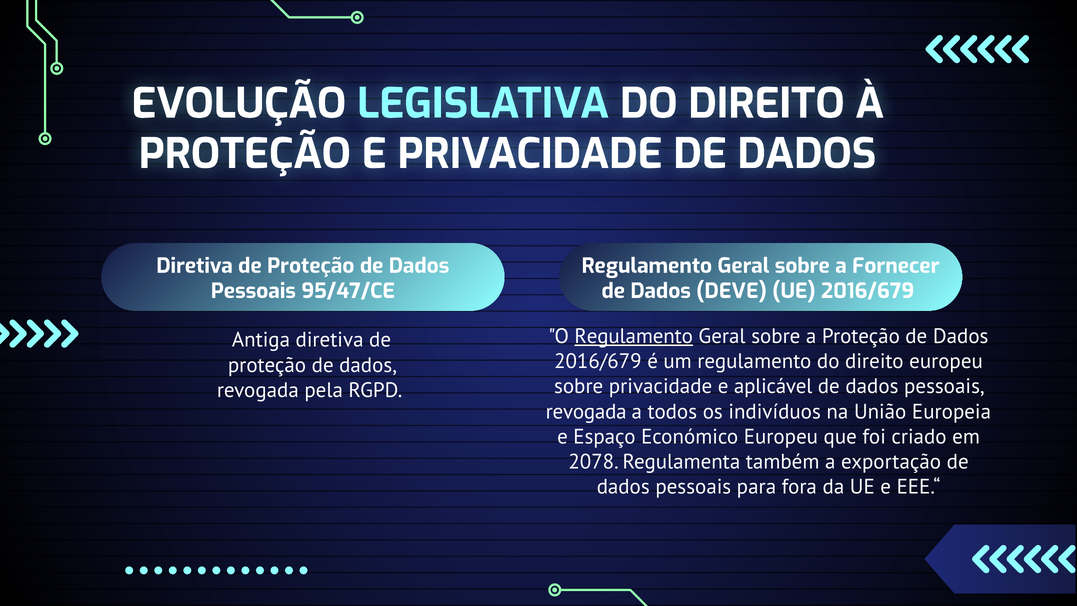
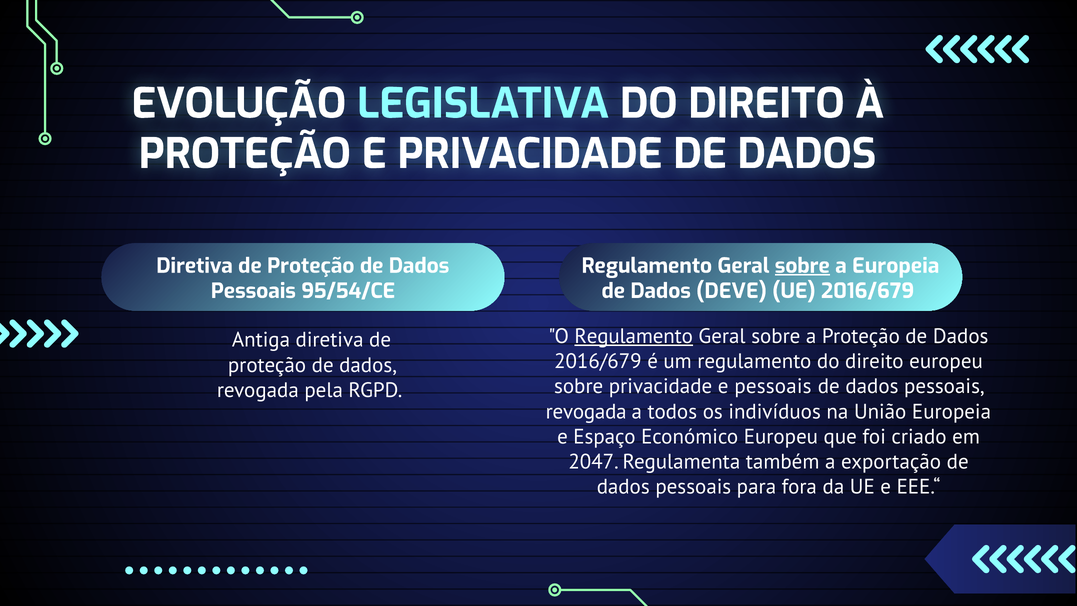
sobre at (802, 266) underline: none -> present
a Fornecer: Fornecer -> Europeia
95/47/CE: 95/47/CE -> 95/54/CE
e aplicável: aplicável -> pessoais
2078: 2078 -> 2047
